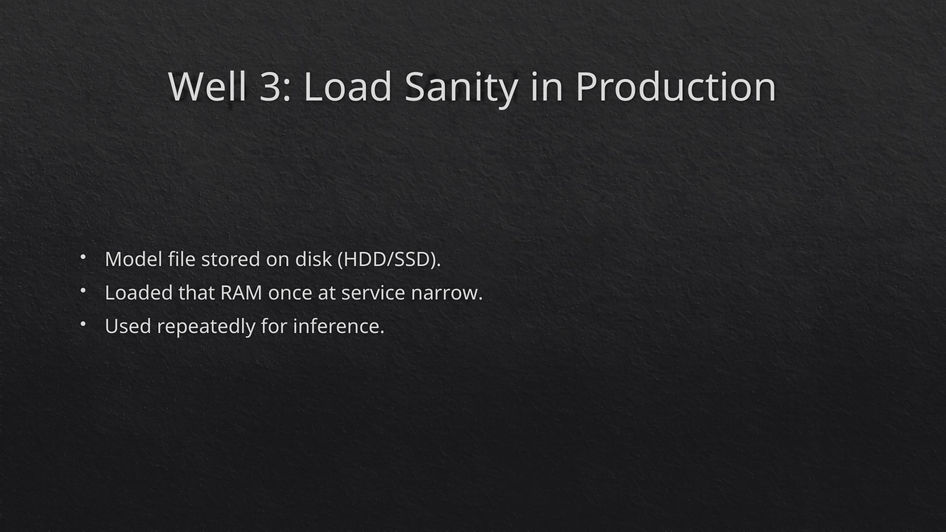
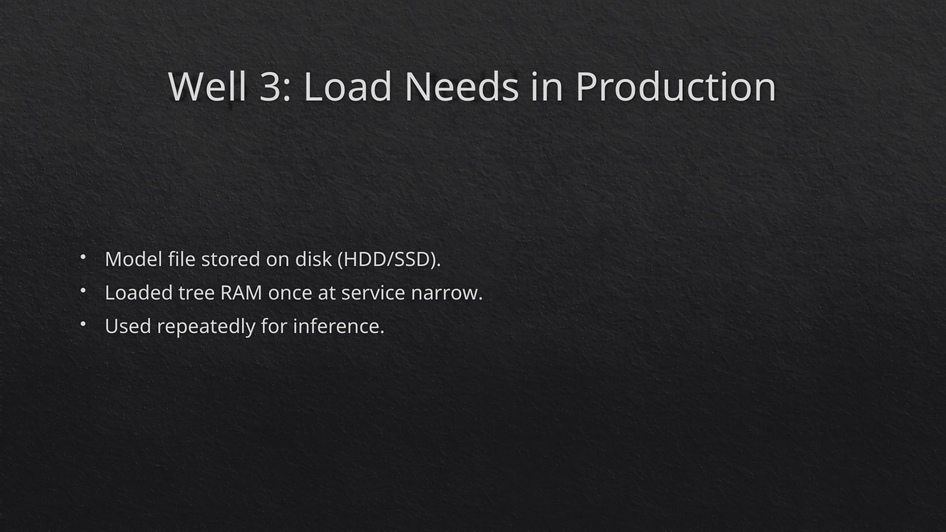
Sanity: Sanity -> Needs
that: that -> tree
